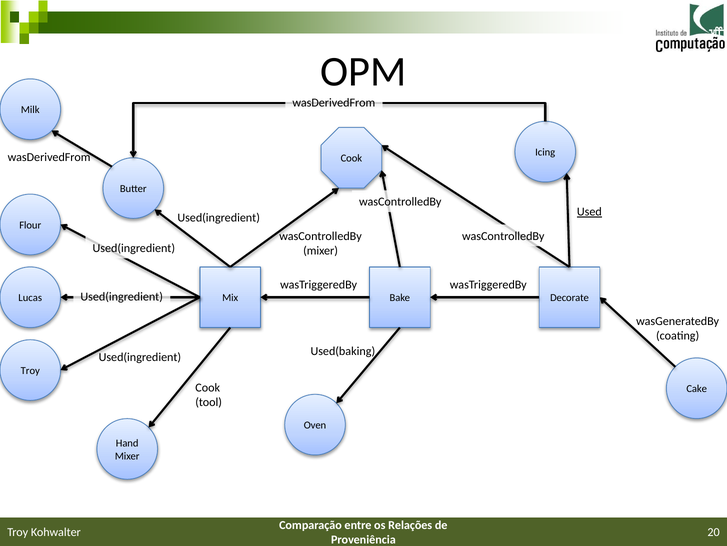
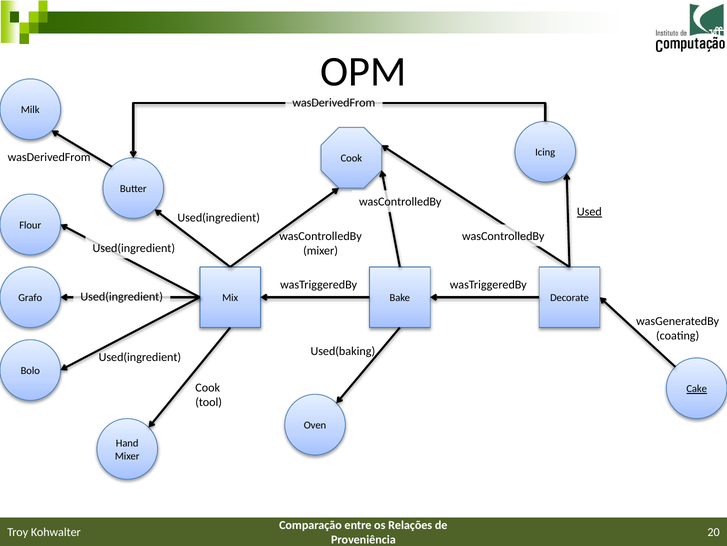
Lucas: Lucas -> Grafo
Troy at (30, 370): Troy -> Bolo
Cake underline: none -> present
